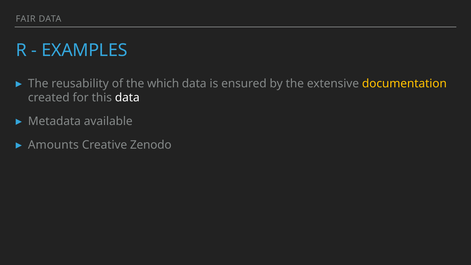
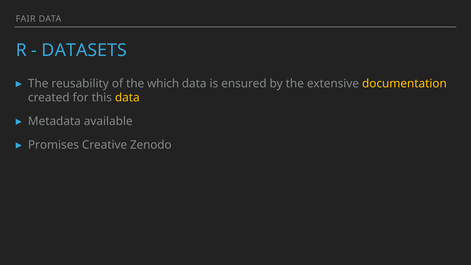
EXAMPLES: EXAMPLES -> DATASETS
data at (127, 98) colour: white -> yellow
Amounts: Amounts -> Promises
